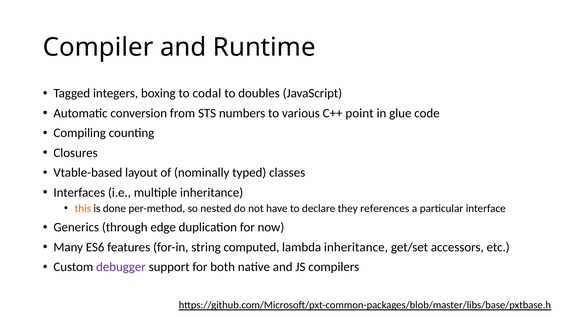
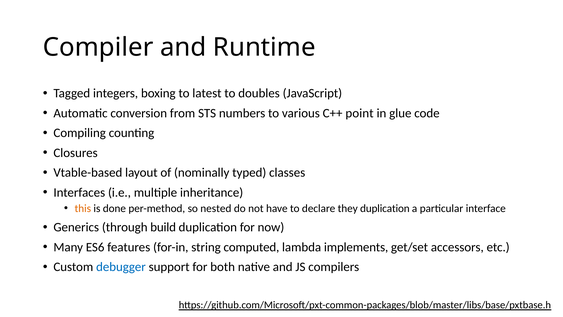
codal: codal -> latest
they references: references -> duplication
edge: edge -> build
lambda inheritance: inheritance -> implements
debugger colour: purple -> blue
